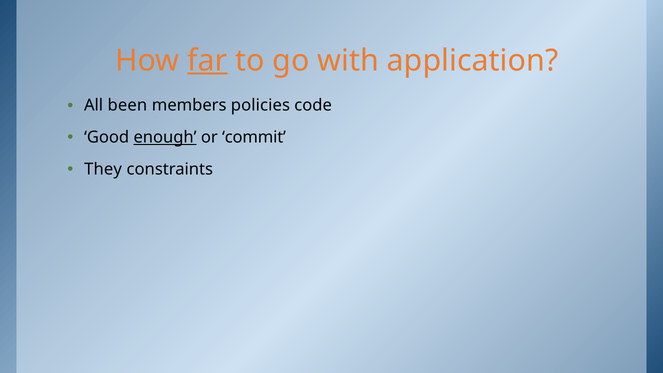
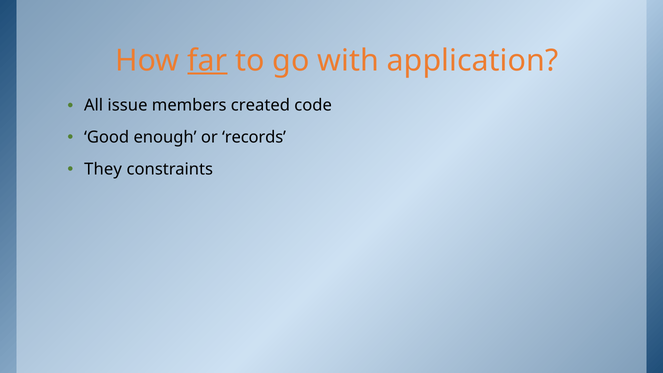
been: been -> issue
policies: policies -> created
enough underline: present -> none
commit: commit -> records
